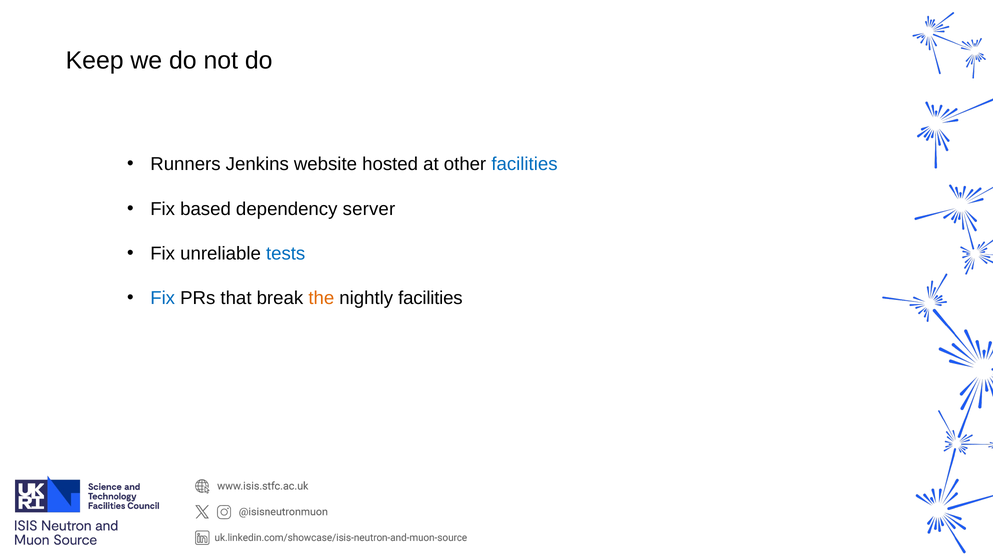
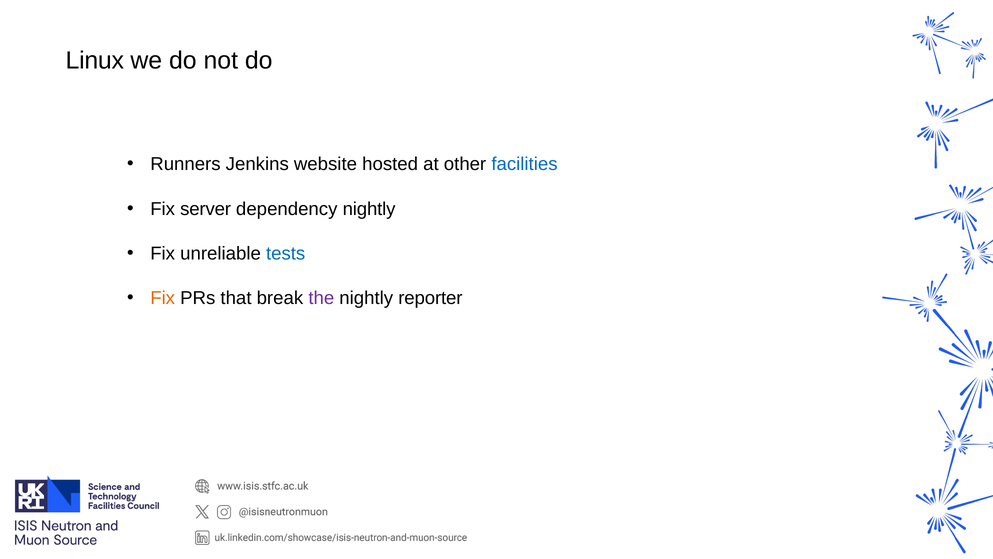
Keep: Keep -> Linux
based: based -> server
dependency server: server -> nightly
Fix at (163, 298) colour: blue -> orange
the colour: orange -> purple
nightly facilities: facilities -> reporter
